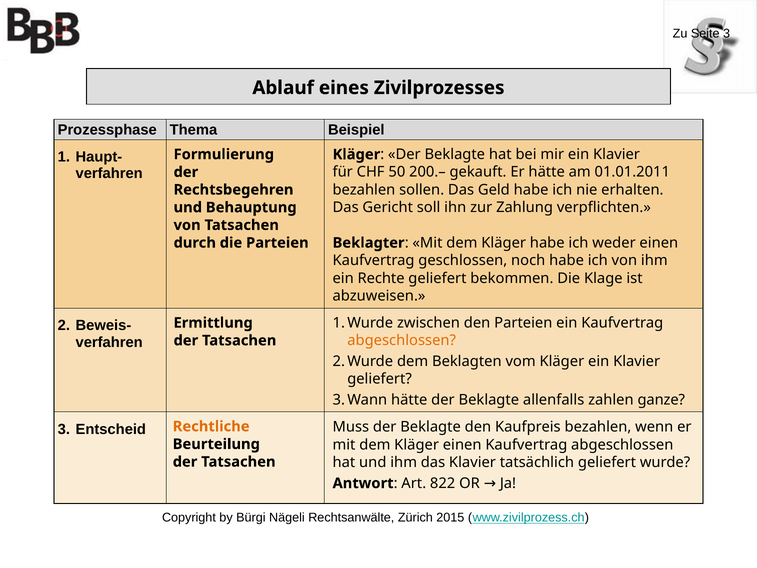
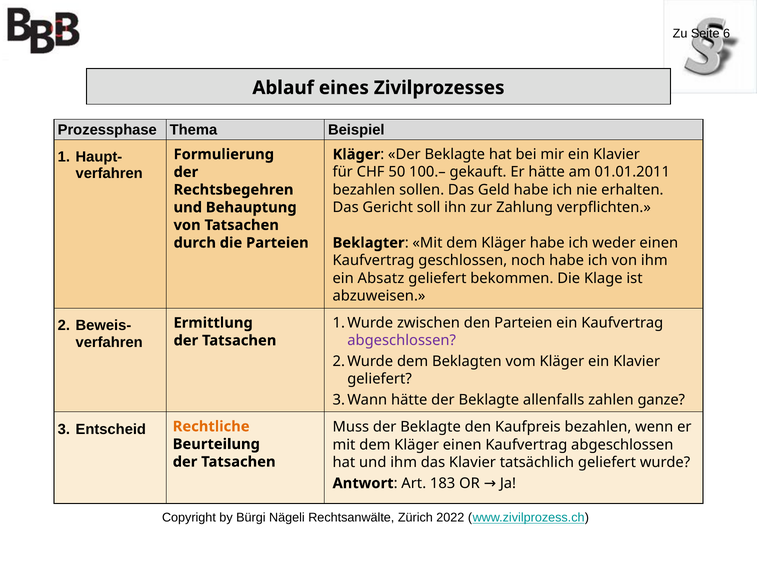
Seite 3: 3 -> 6
200.–: 200.– -> 100.–
Rechte: Rechte -> Absatz
abgeschlossen at (402, 340) colour: orange -> purple
822: 822 -> 183
2015: 2015 -> 2022
